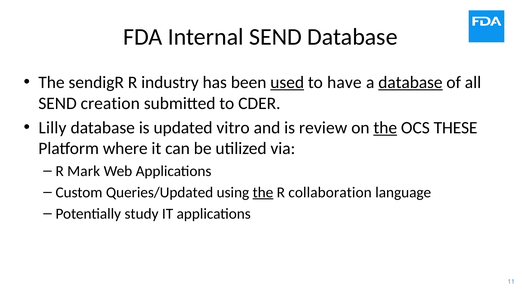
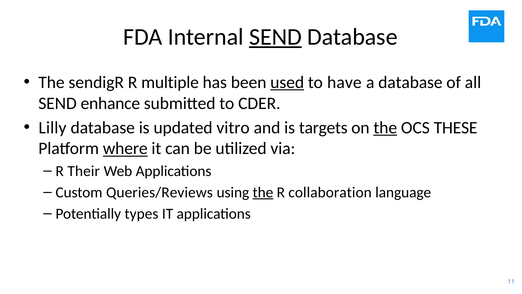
SEND at (275, 37) underline: none -> present
industry: industry -> multiple
database at (410, 82) underline: present -> none
creation: creation -> enhance
review: review -> targets
where underline: none -> present
Mark: Mark -> Their
Queries/Updated: Queries/Updated -> Queries/Reviews
study: study -> types
